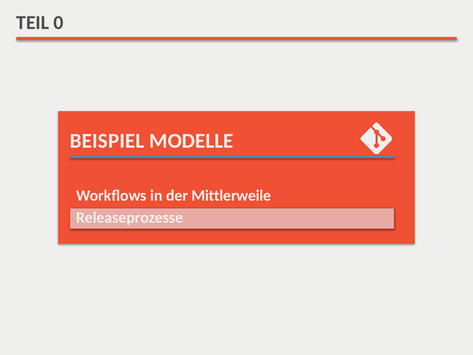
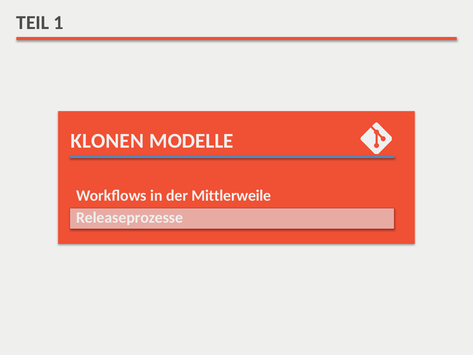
0: 0 -> 1
BEISPIEL: BEISPIEL -> KLONEN
